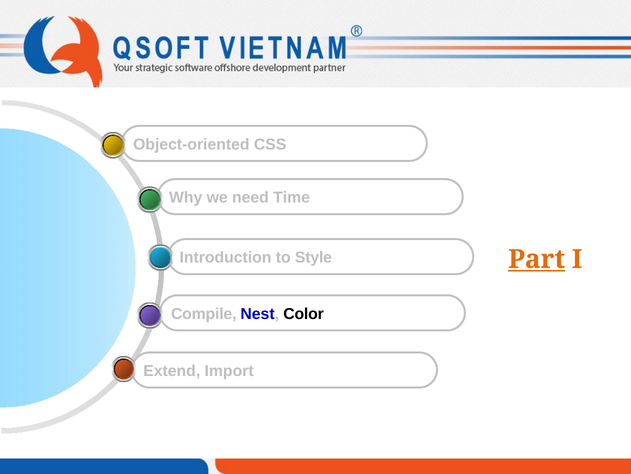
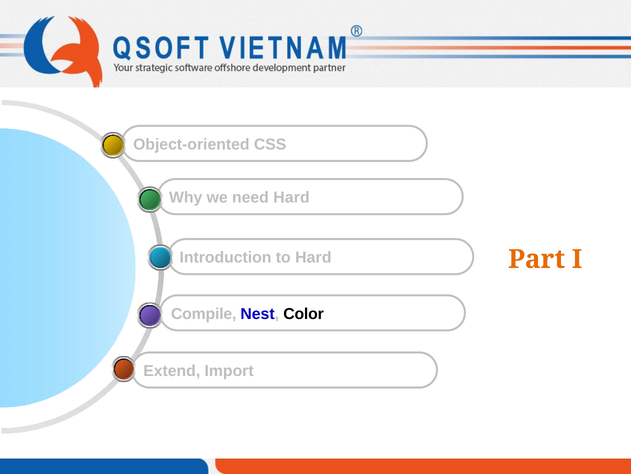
need Time: Time -> Hard
to Style: Style -> Hard
Part underline: present -> none
